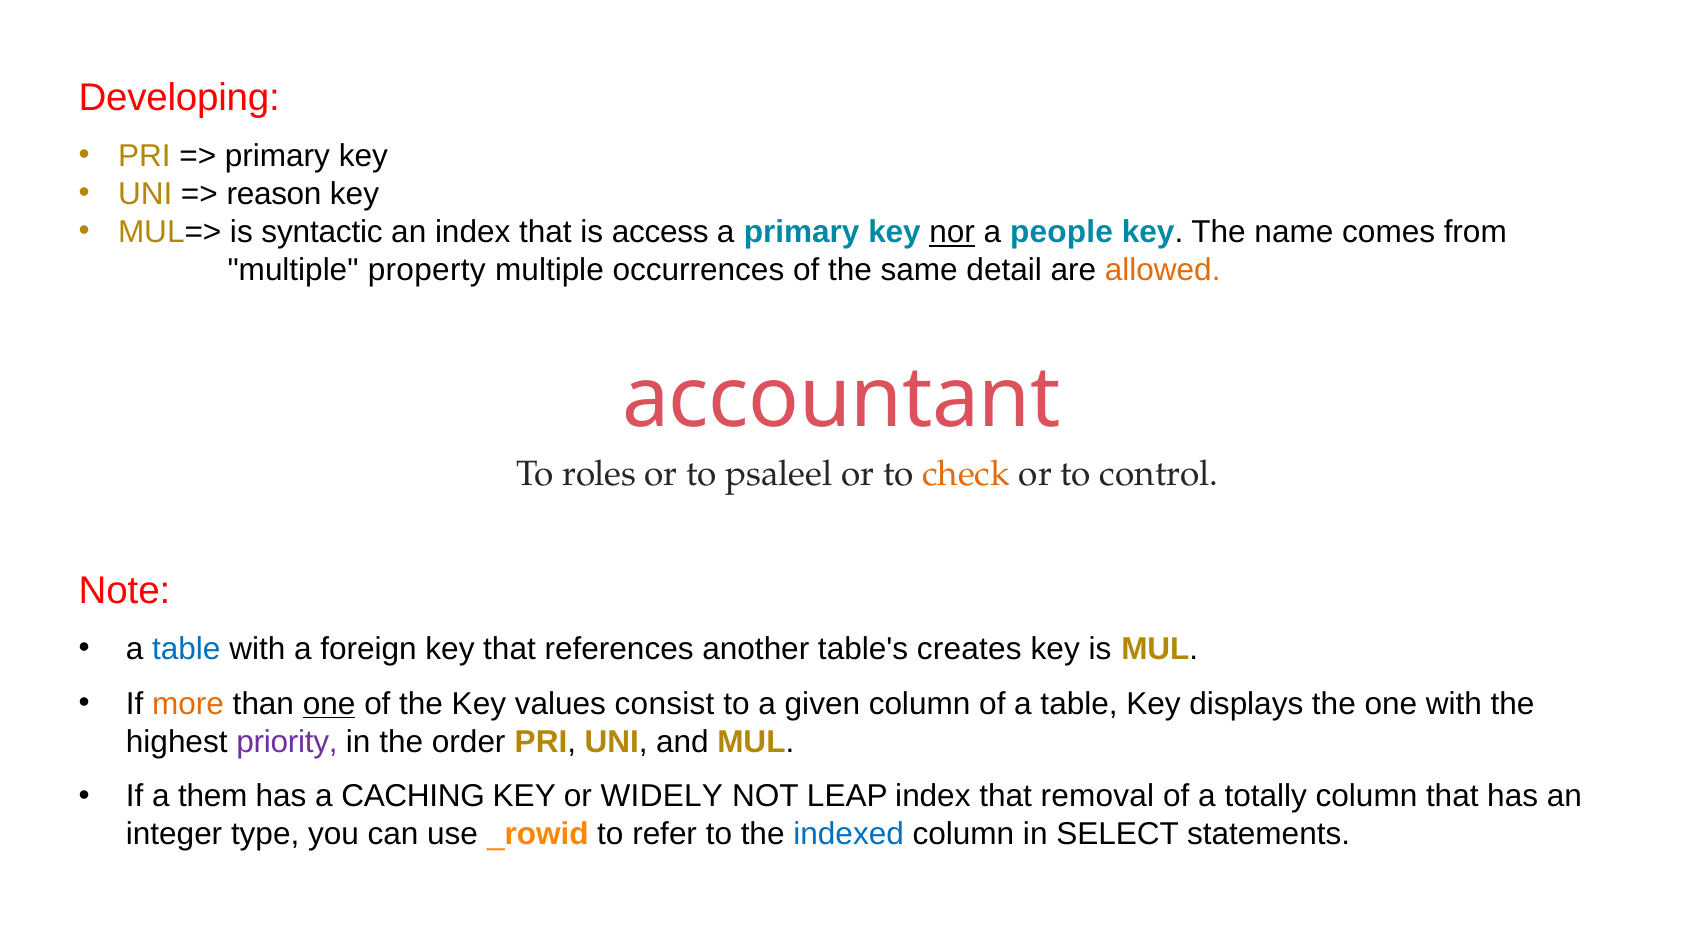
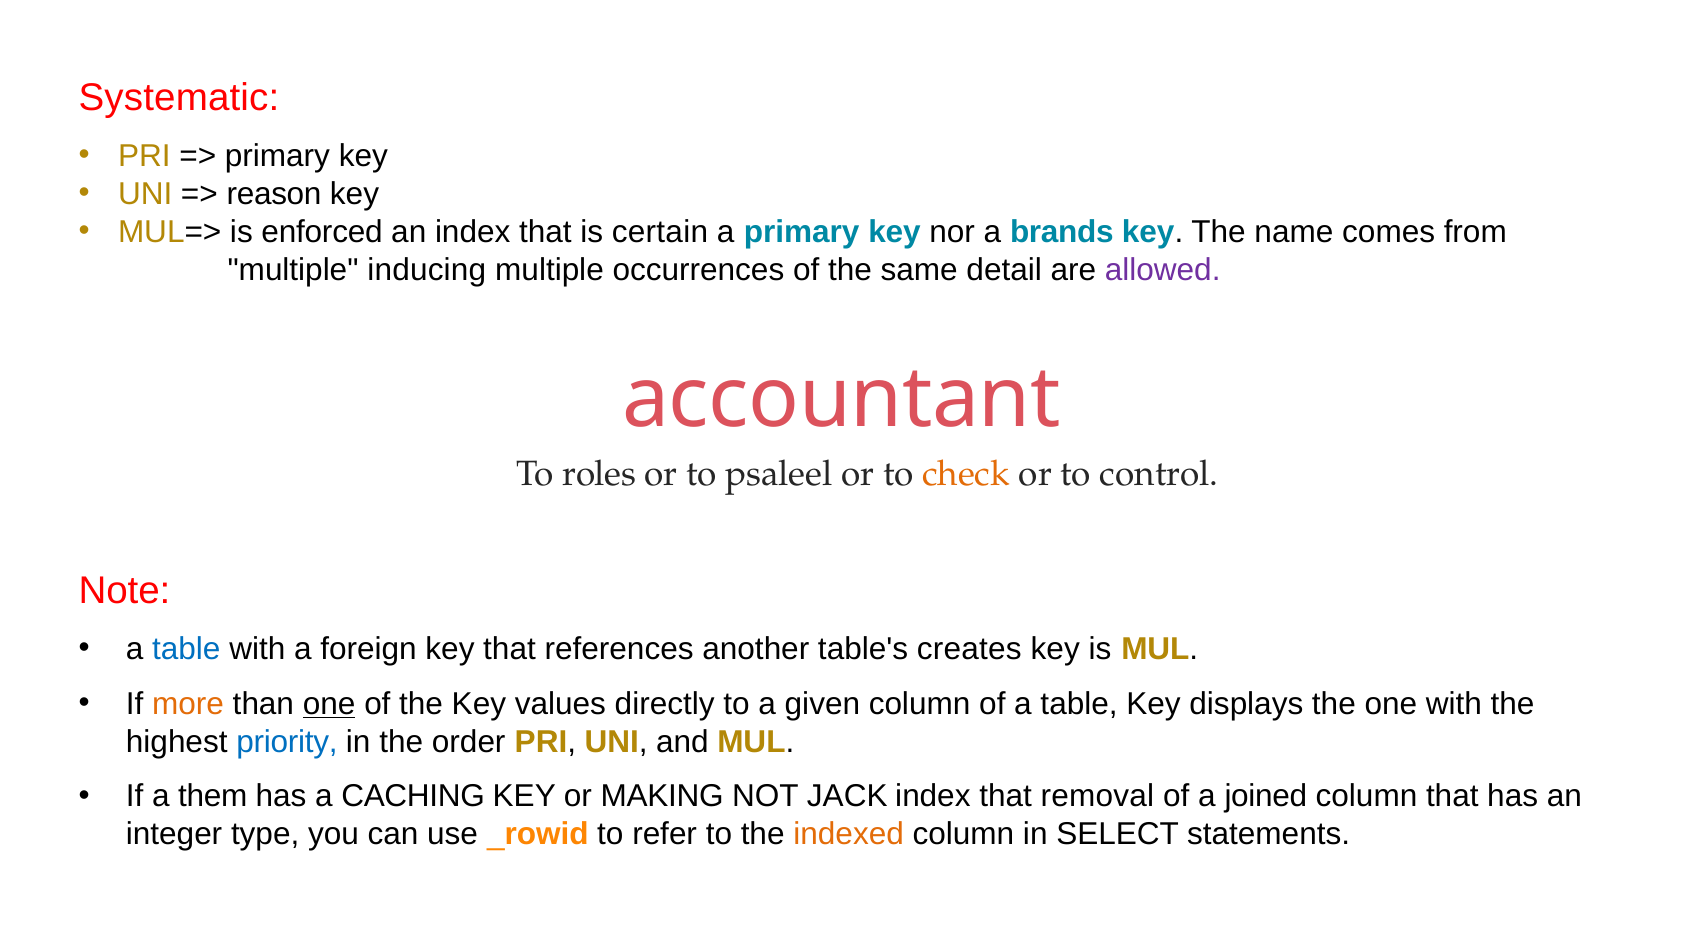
Developing: Developing -> Systematic
syntactic: syntactic -> enforced
access: access -> certain
nor underline: present -> none
people: people -> brands
property: property -> inducing
allowed colour: orange -> purple
consist: consist -> directly
priority colour: purple -> blue
WIDELY: WIDELY -> MAKING
LEAP: LEAP -> JACK
totally: totally -> joined
indexed colour: blue -> orange
